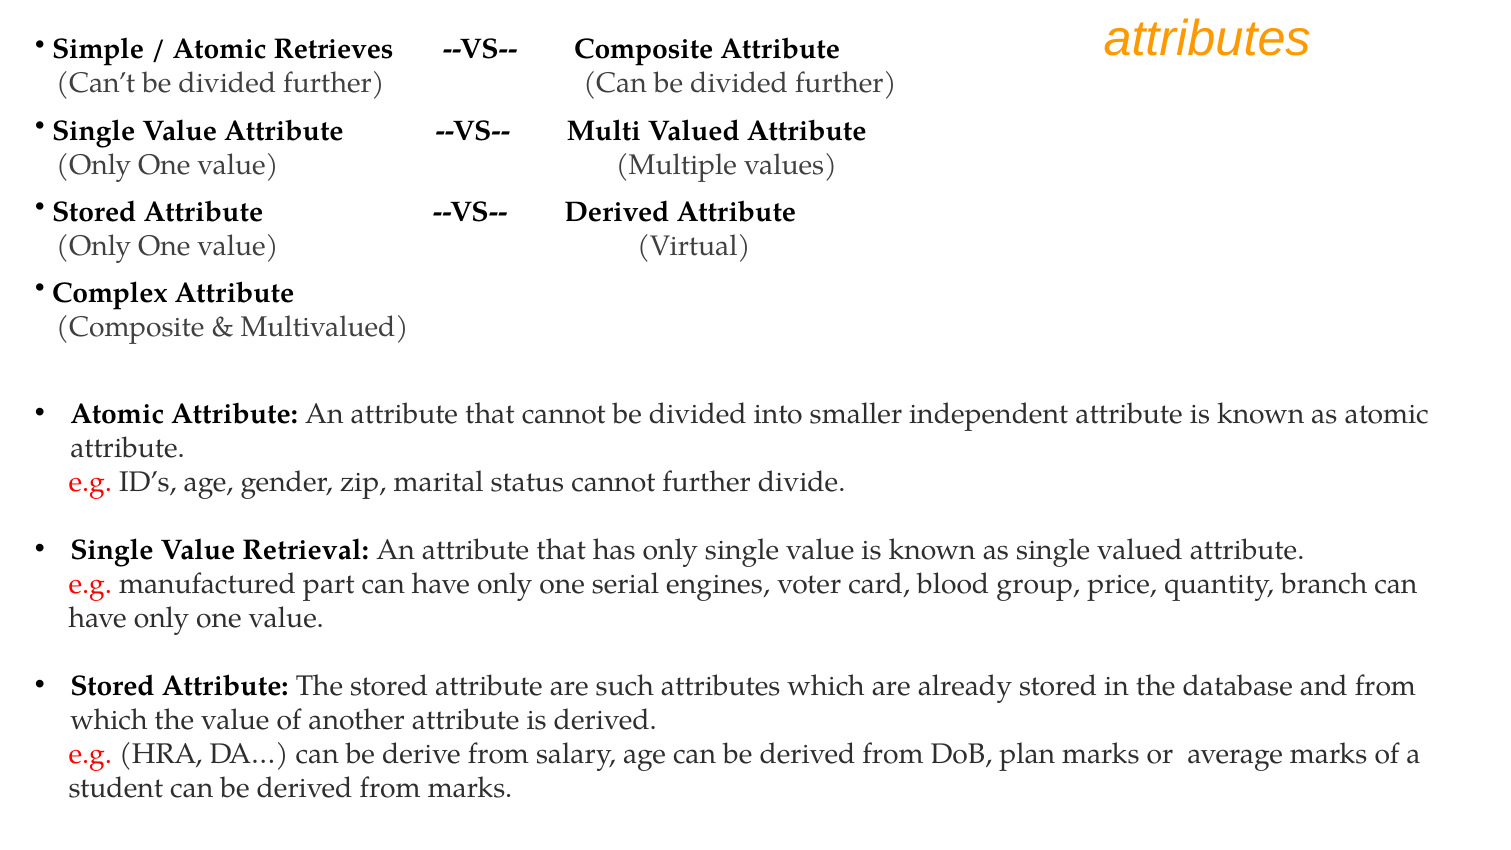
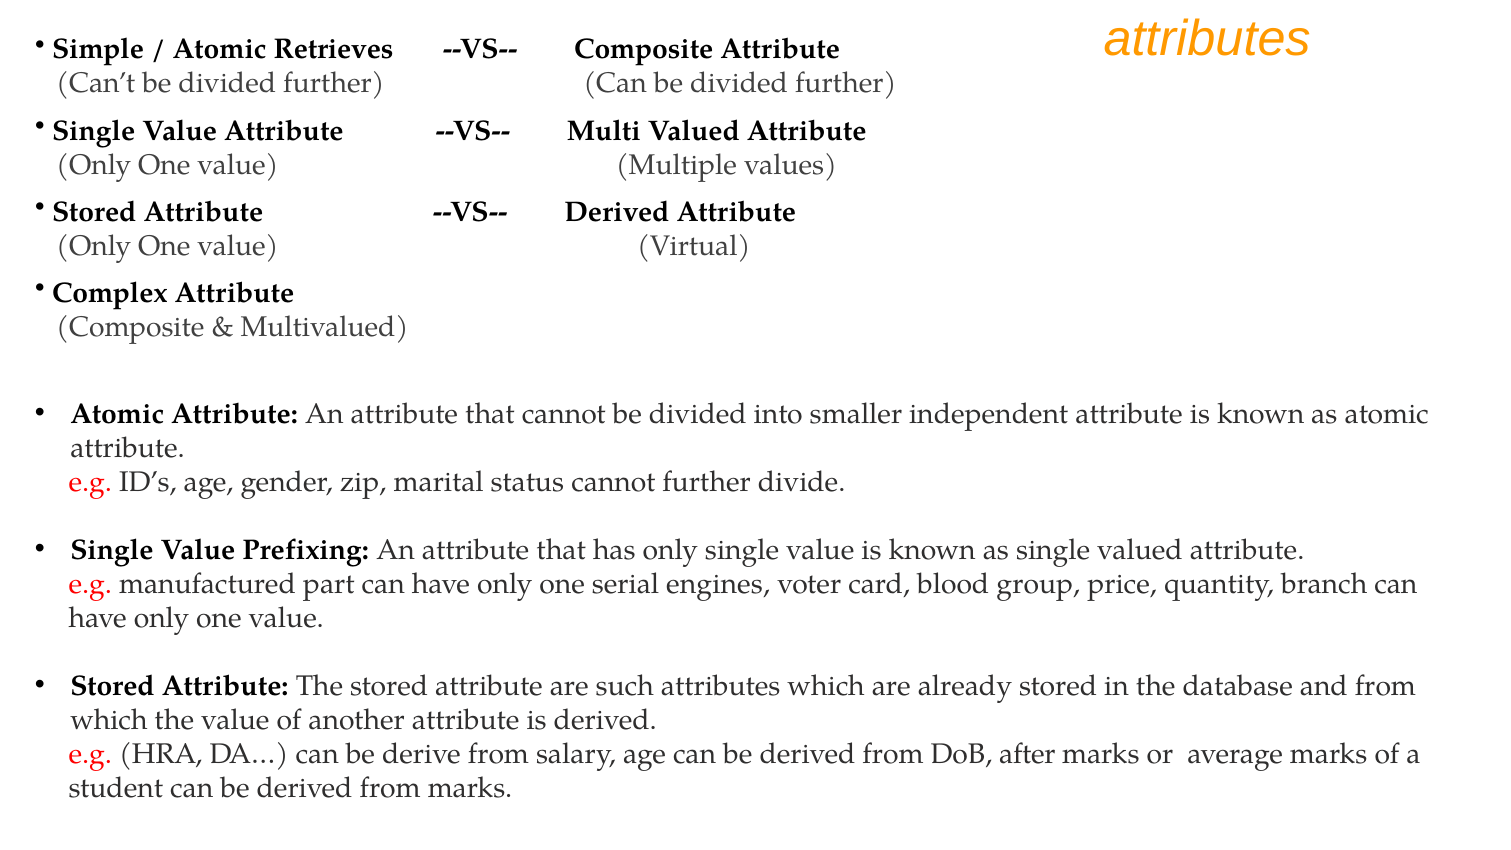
Retrieval: Retrieval -> Prefixing
plan: plan -> after
